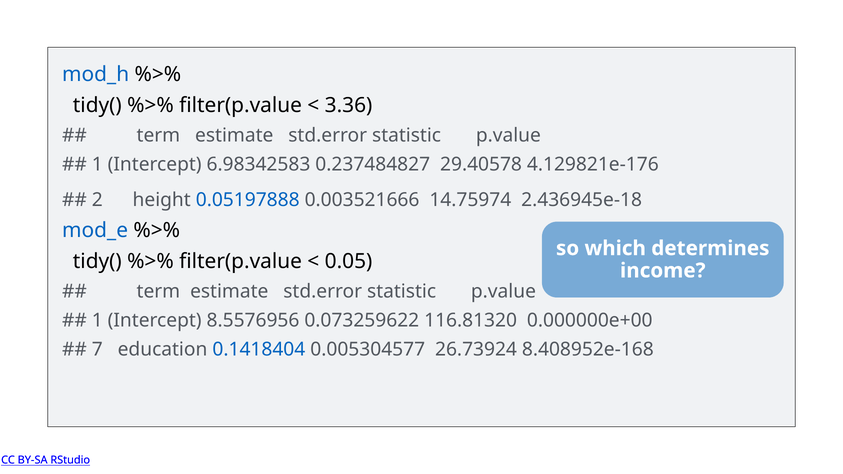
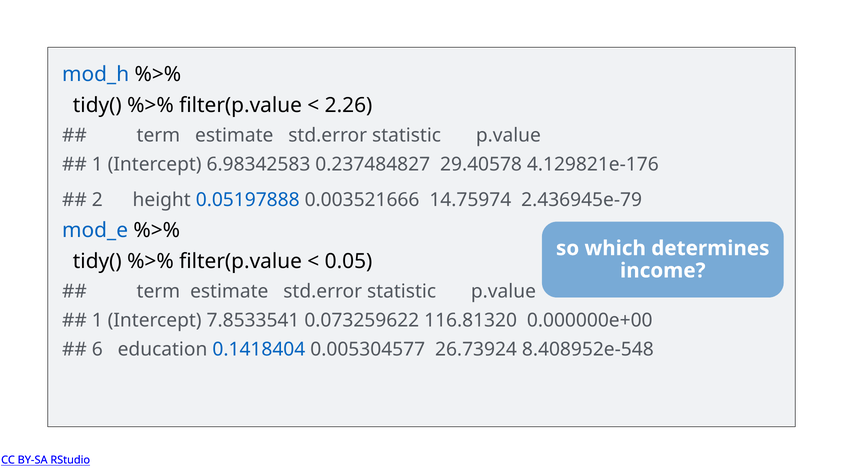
3.36: 3.36 -> 2.26
2.436945e-18: 2.436945e-18 -> 2.436945e-79
8.5576956: 8.5576956 -> 7.8533541
7: 7 -> 6
8.408952e-168: 8.408952e-168 -> 8.408952e-548
